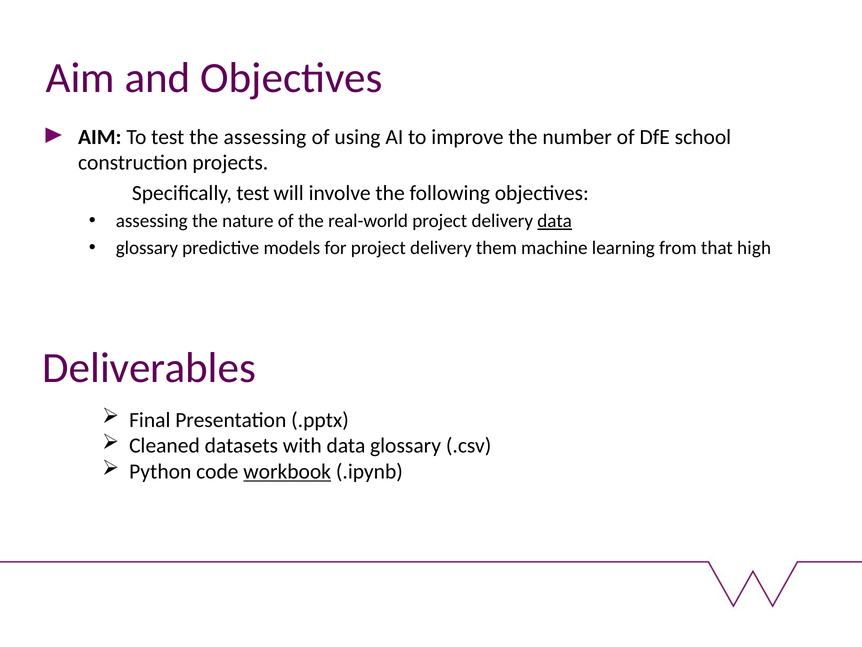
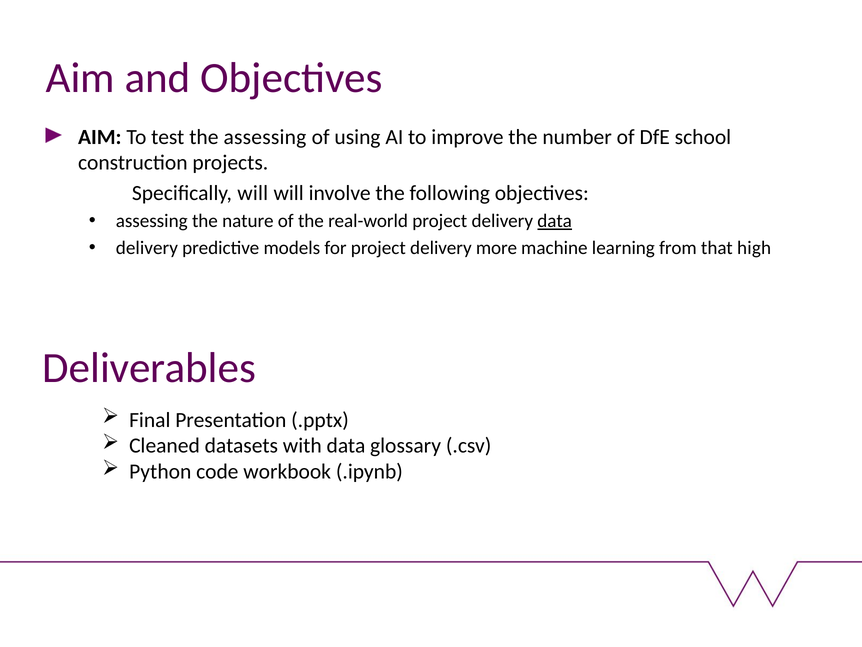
Specifically test: test -> will
glossary at (147, 248): glossary -> delivery
them: them -> more
workbook underline: present -> none
